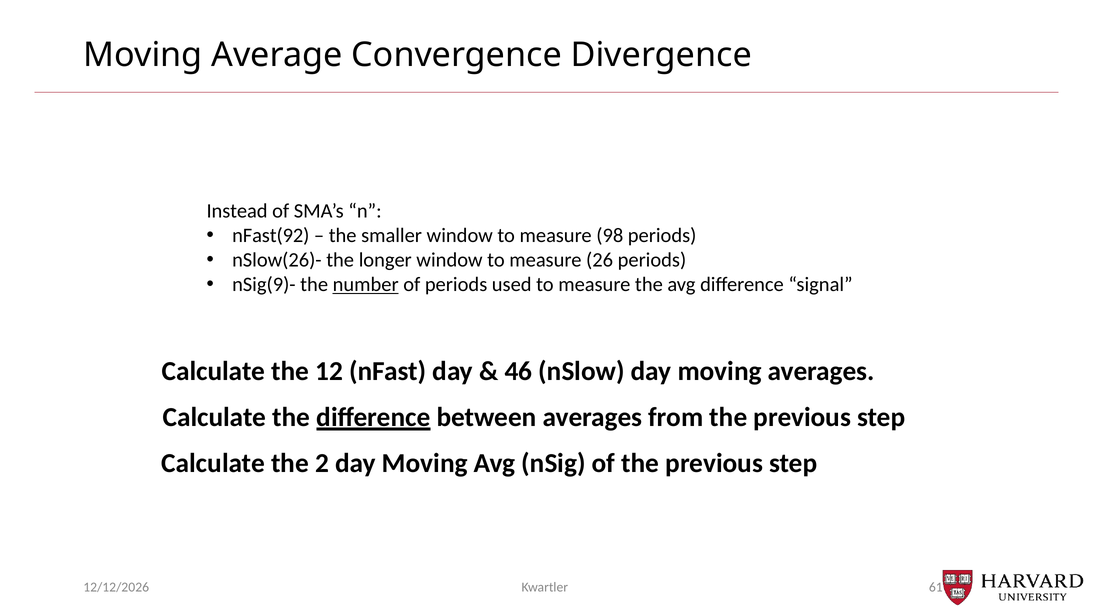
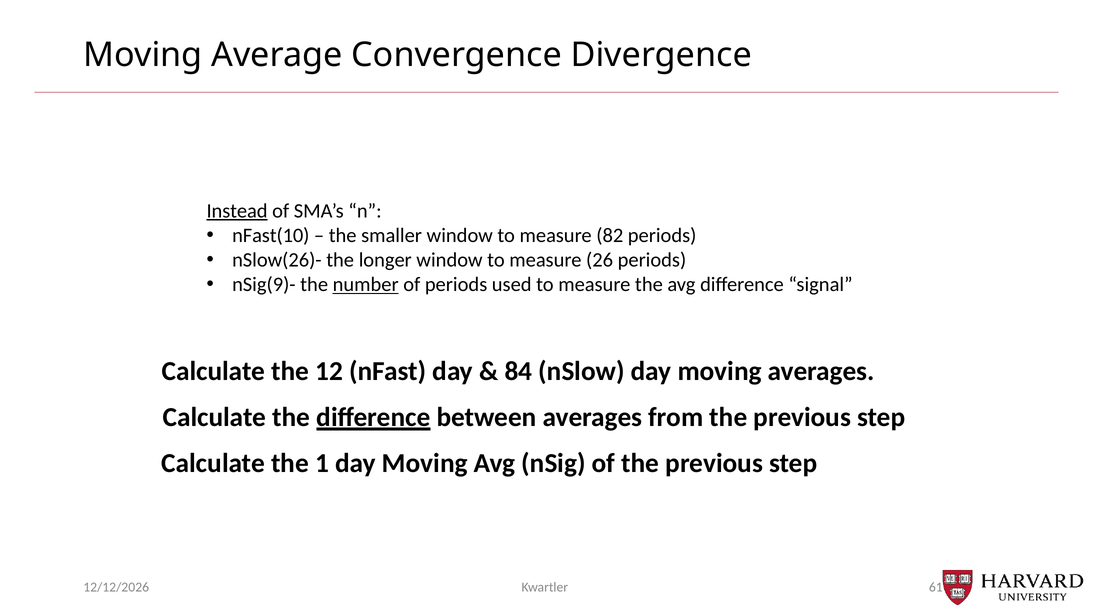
Instead underline: none -> present
nFast(92: nFast(92 -> nFast(10
98: 98 -> 82
46: 46 -> 84
2: 2 -> 1
